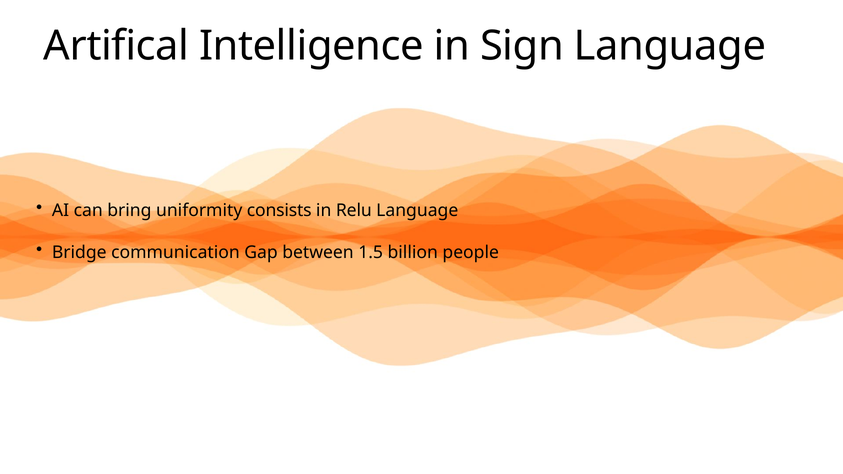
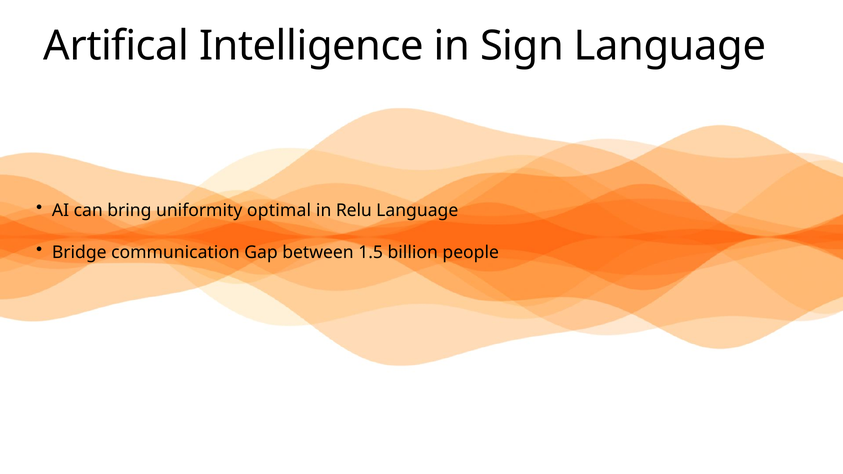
consists: consists -> optimal
